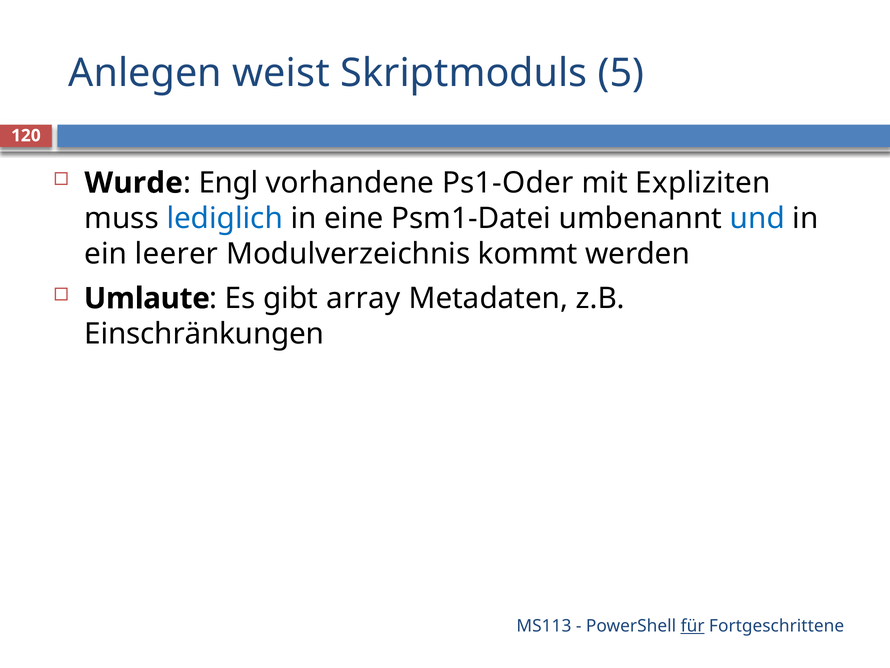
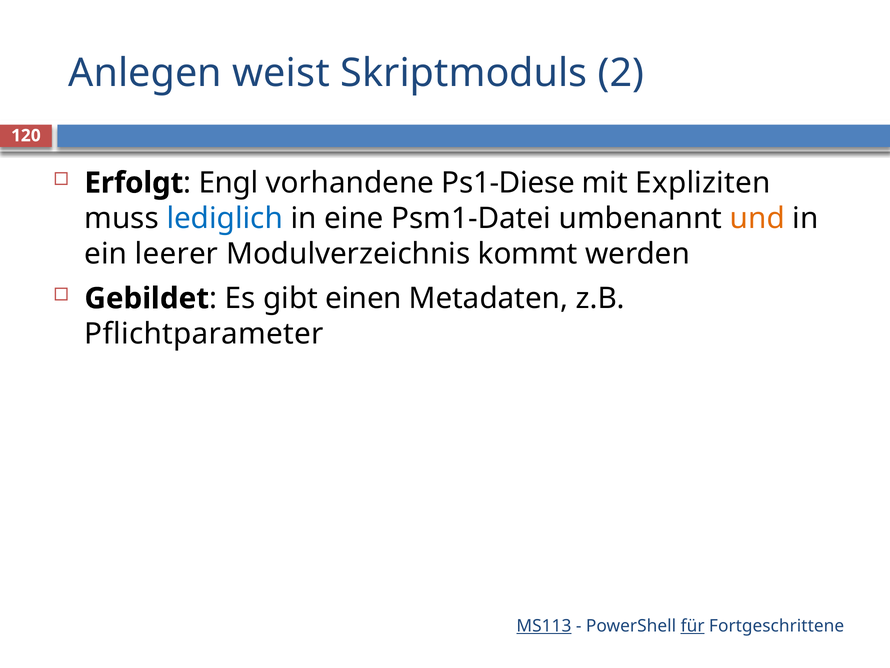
5: 5 -> 2
Wurde: Wurde -> Erfolgt
Ps1-Oder: Ps1-Oder -> Ps1-Diese
und colour: blue -> orange
Umlaute: Umlaute -> Gebildet
array: array -> einen
Einschränkungen: Einschränkungen -> Pflichtparameter
MS113 underline: none -> present
